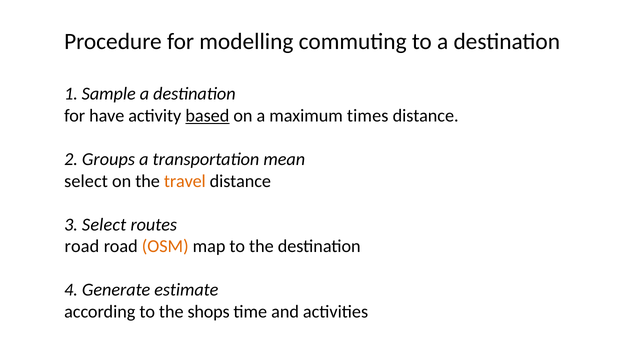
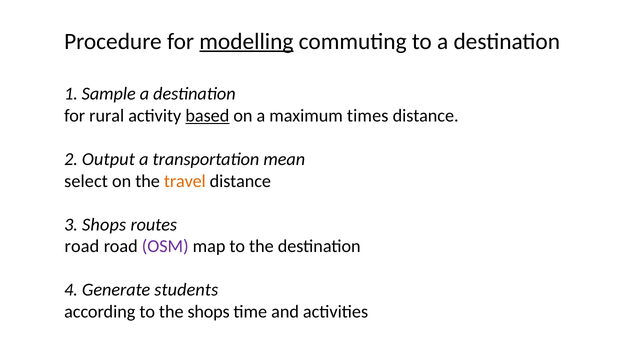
modelling underline: none -> present
have: have -> rural
Groups: Groups -> Output
3 Select: Select -> Shops
OSM colour: orange -> purple
estimate: estimate -> students
